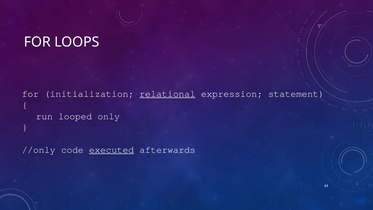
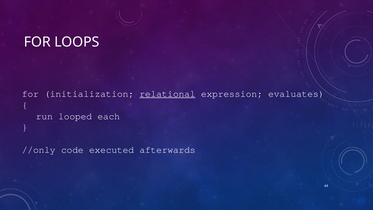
statement: statement -> evaluates
only: only -> each
executed underline: present -> none
